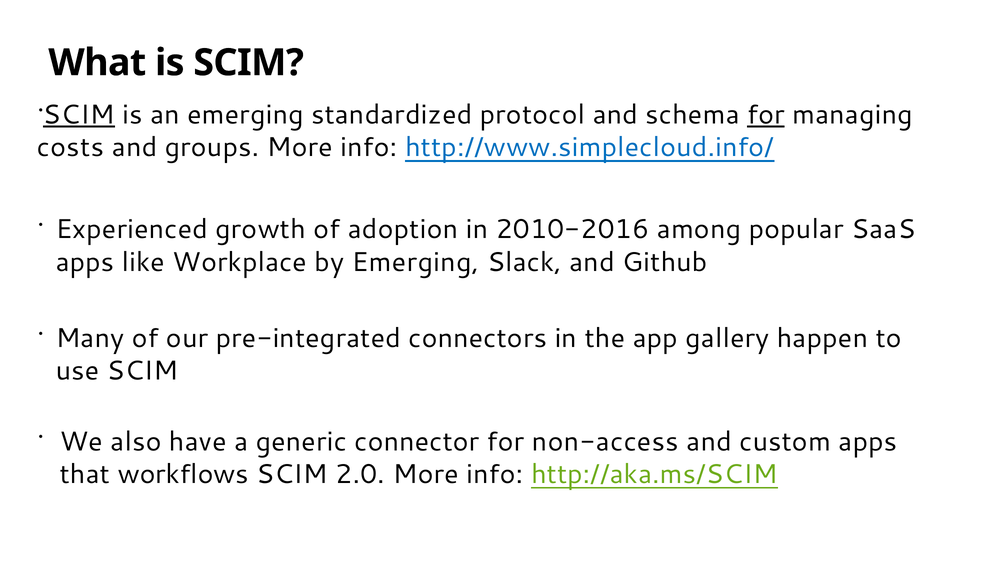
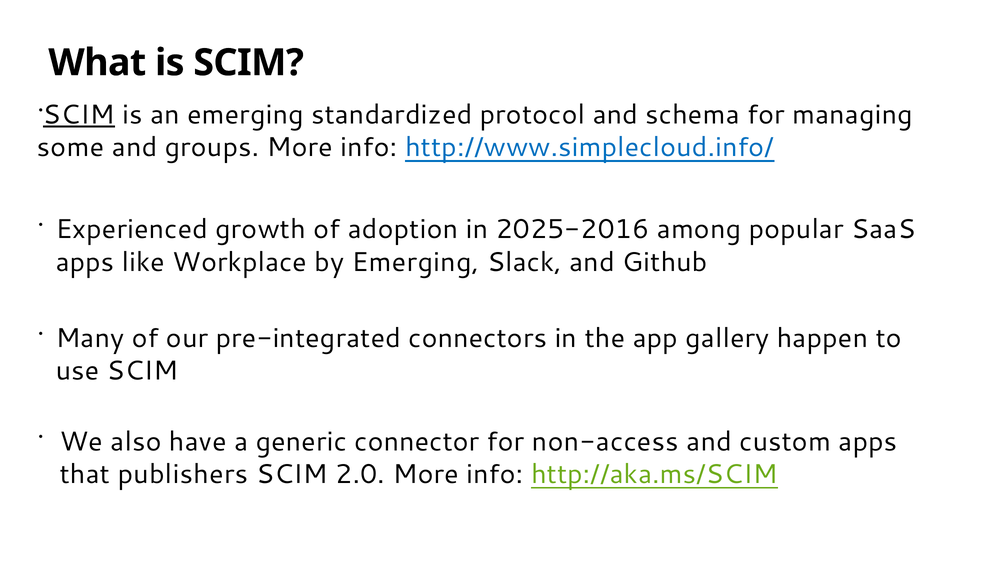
for at (766, 115) underline: present -> none
costs: costs -> some
2010-2016: 2010-2016 -> 2025-2016
workflows: workflows -> publishers
